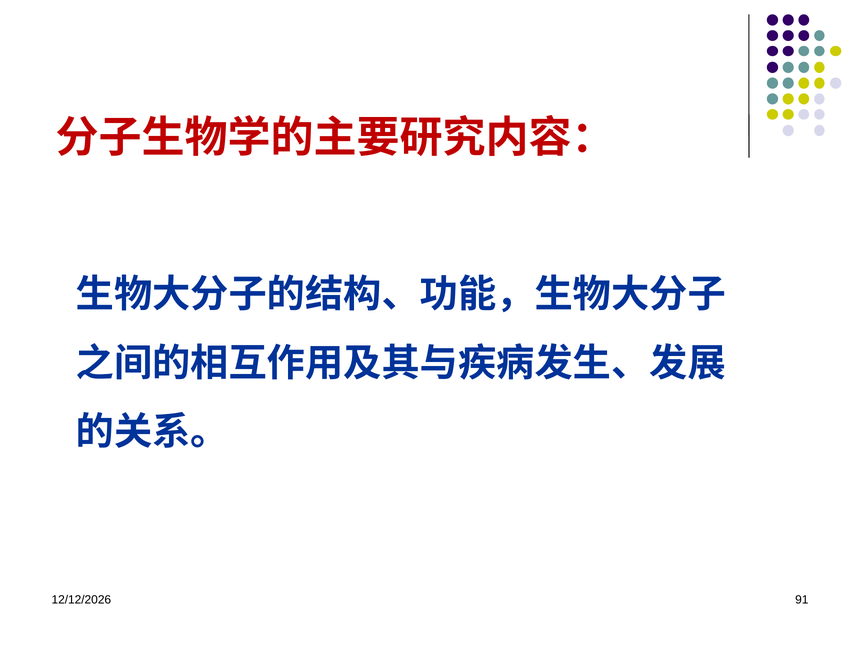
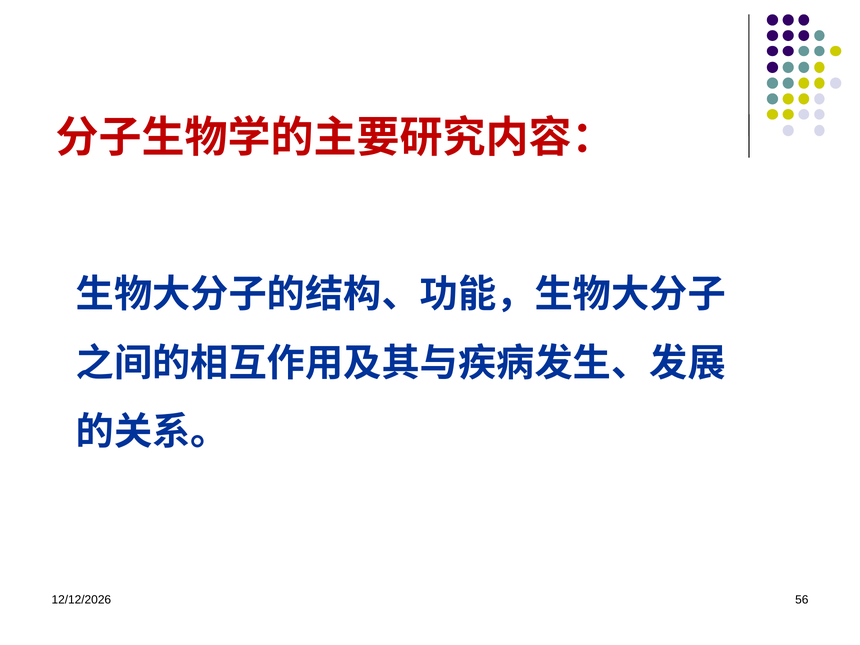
91: 91 -> 56
